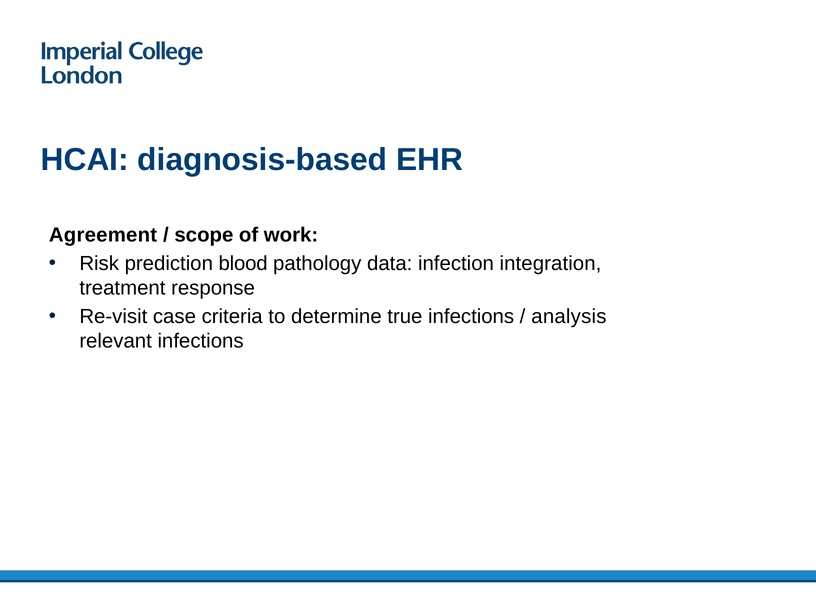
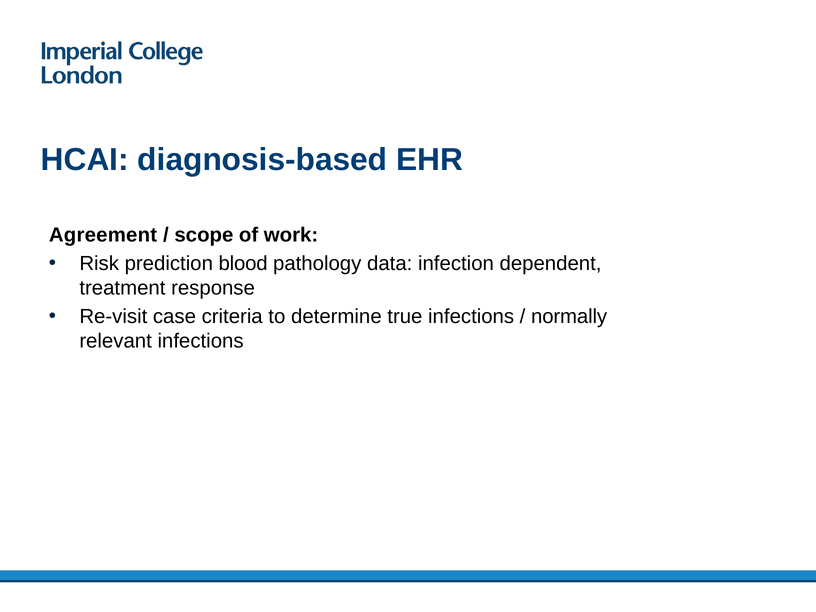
integration: integration -> dependent
analysis: analysis -> normally
